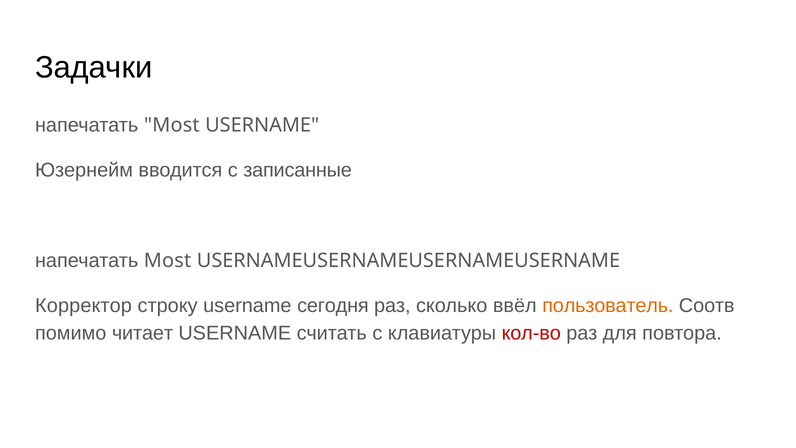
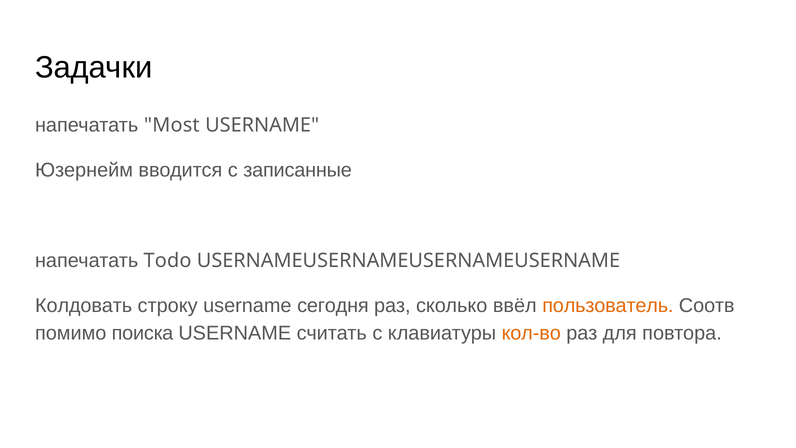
Most at (168, 261): Most -> Todo
Корректор: Корректор -> Колдовать
читает: читает -> поиска
кол-во colour: red -> orange
